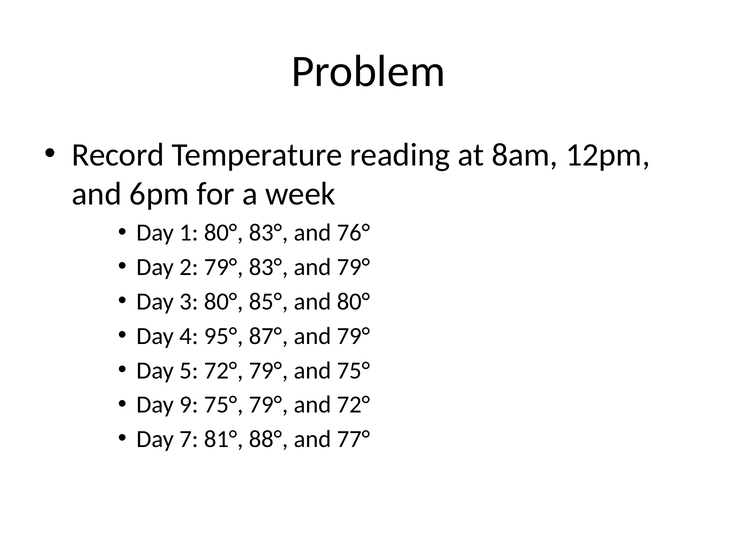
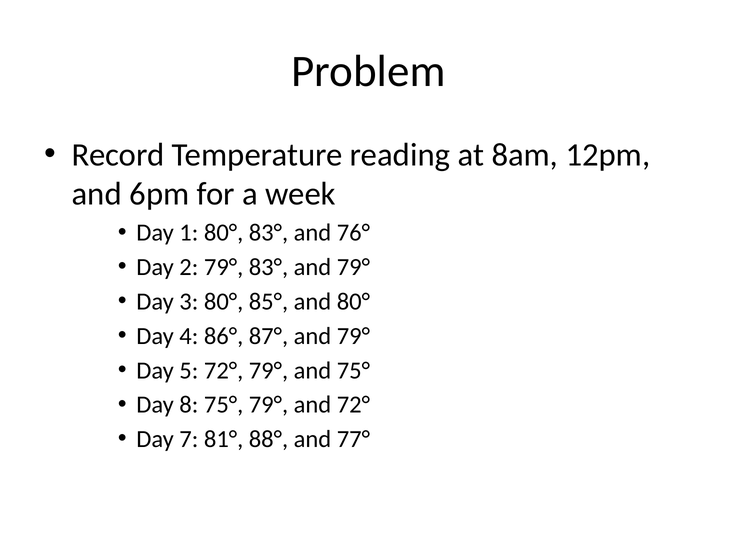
95°: 95° -> 86°
9: 9 -> 8
